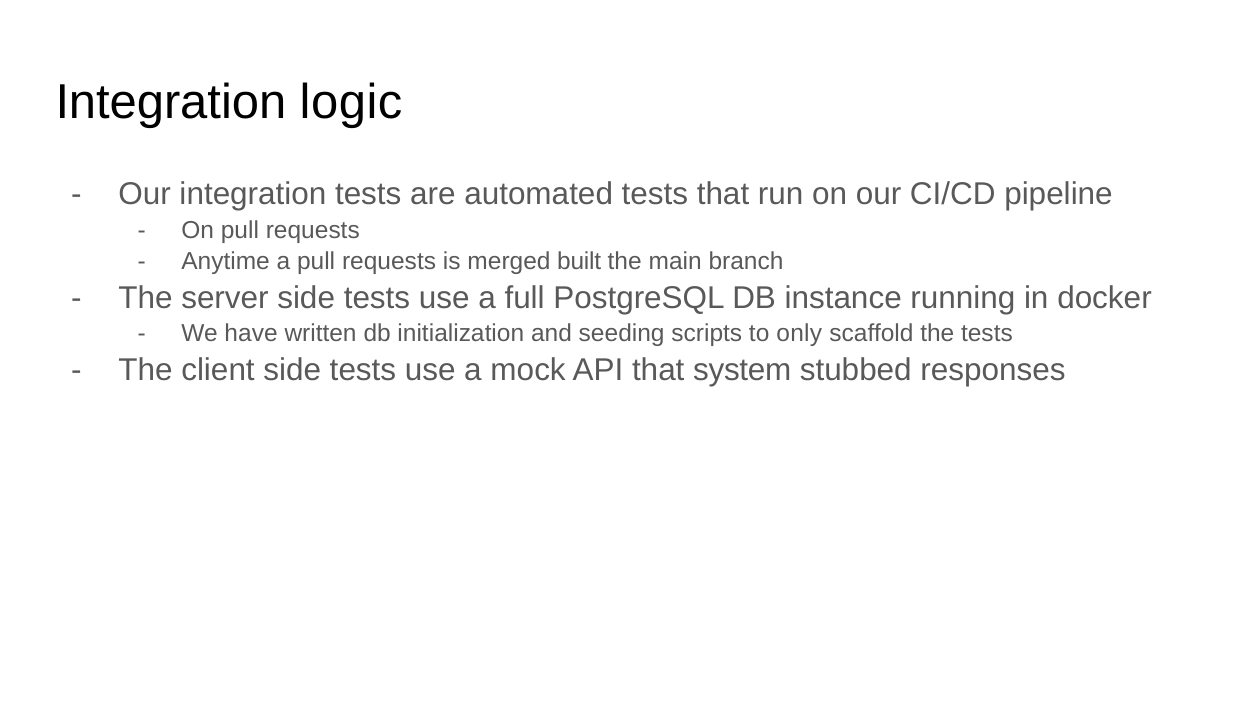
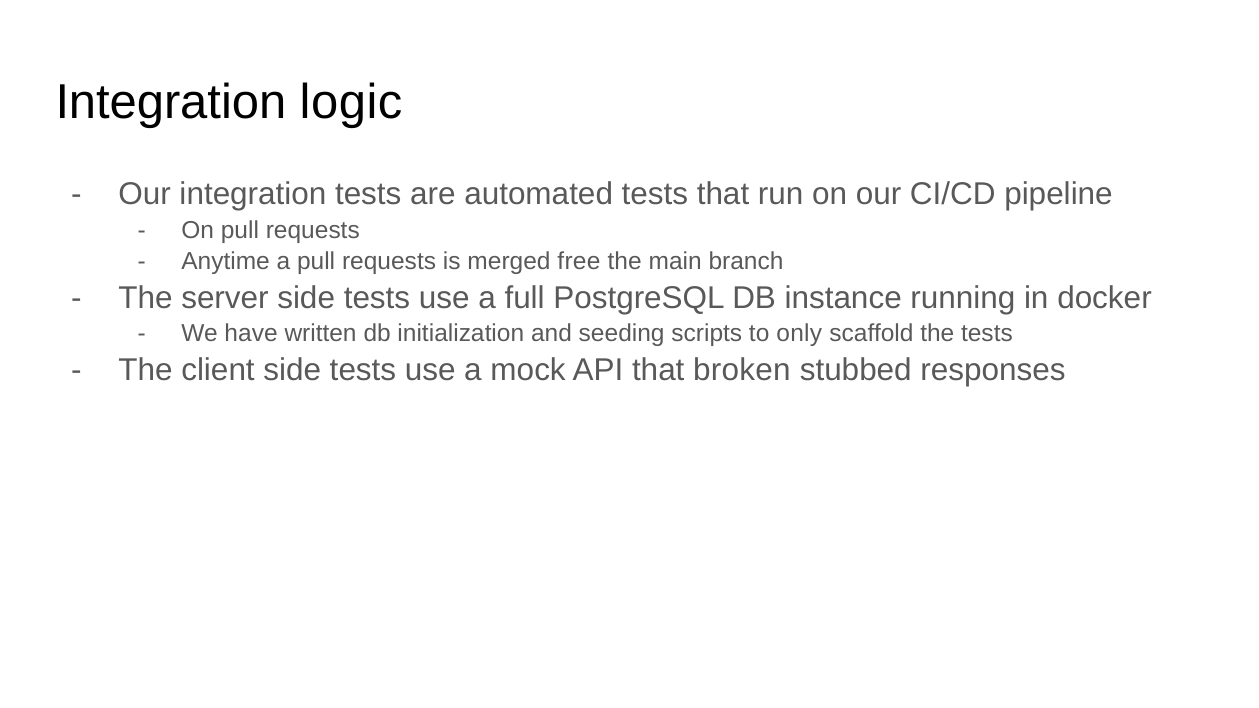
built: built -> free
system: system -> broken
